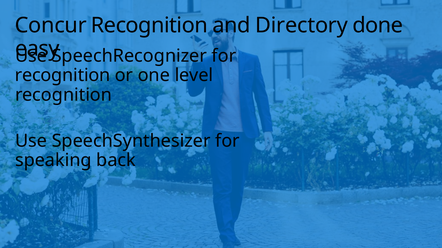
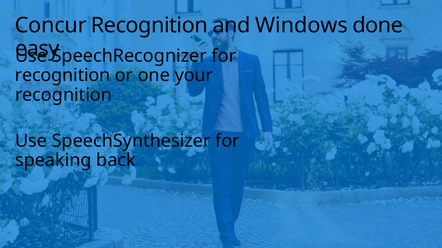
Directory: Directory -> Windows
level: level -> your
